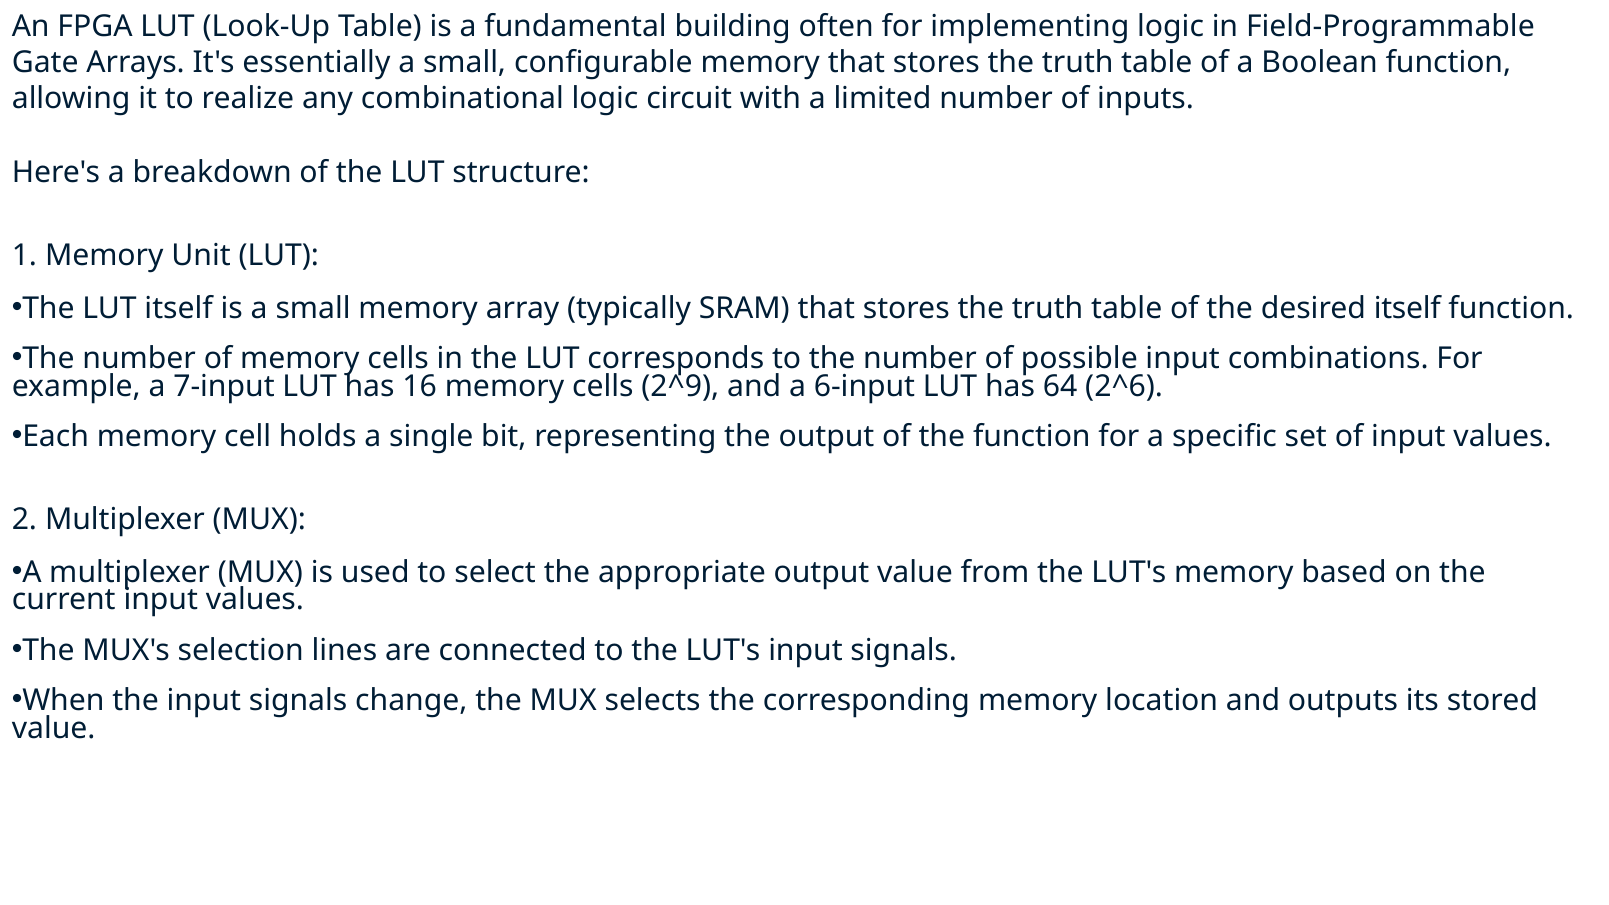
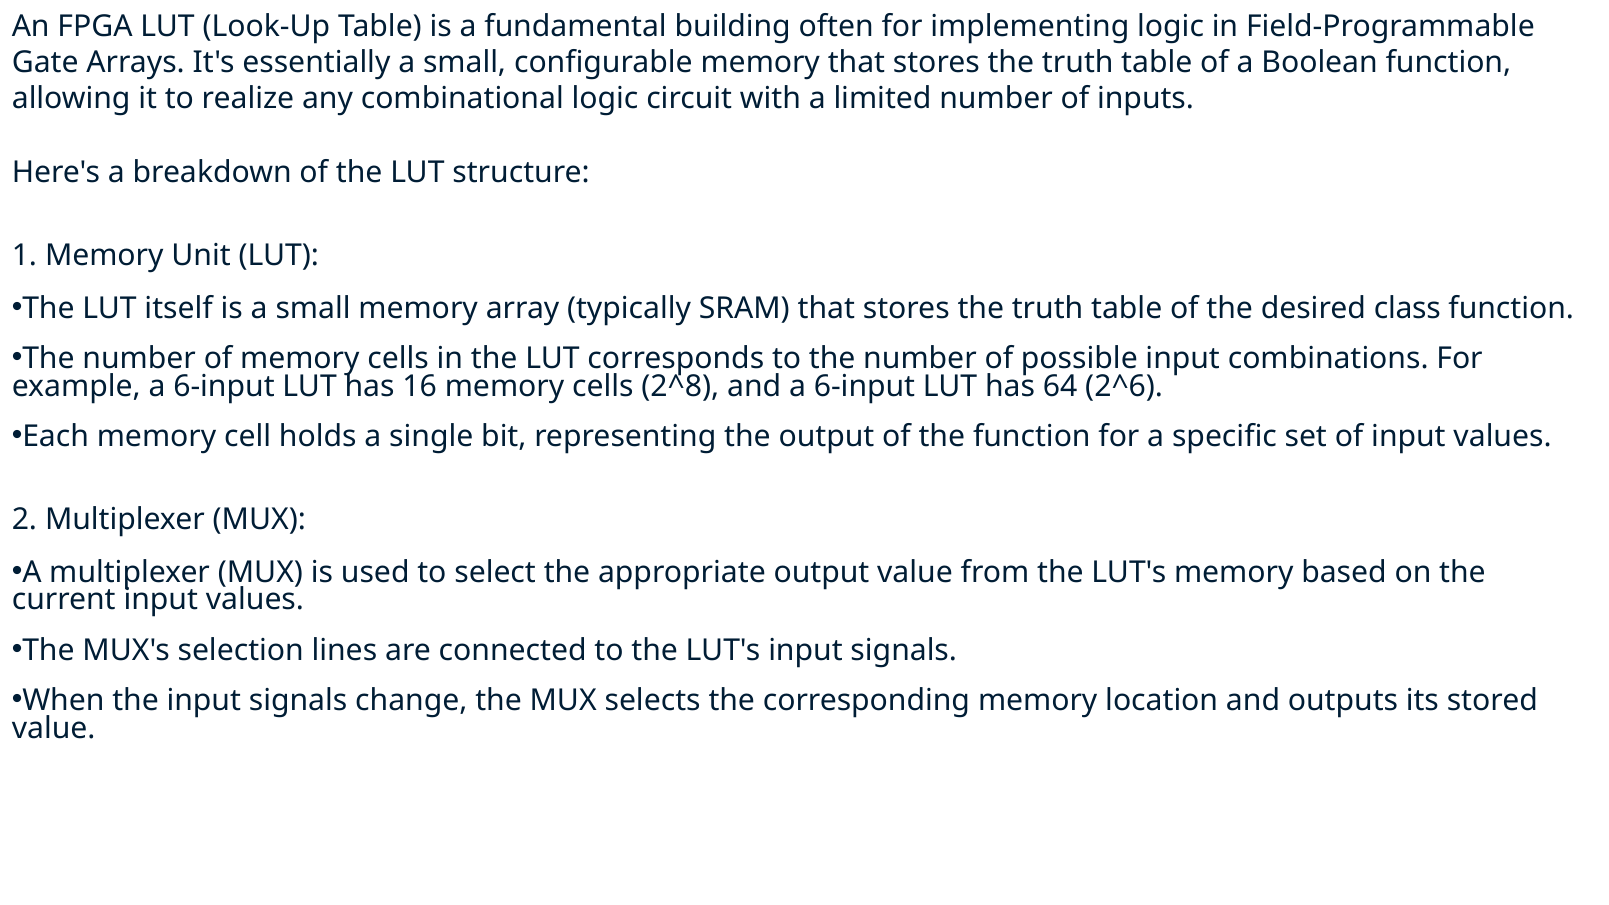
desired itself: itself -> class
example a 7-input: 7-input -> 6-input
2^9: 2^9 -> 2^8
